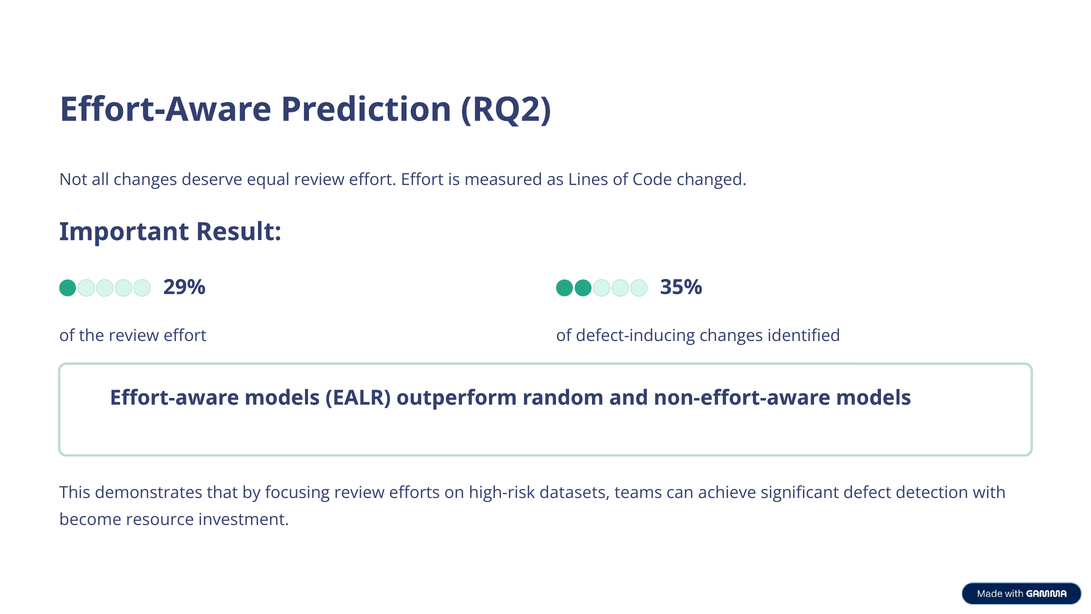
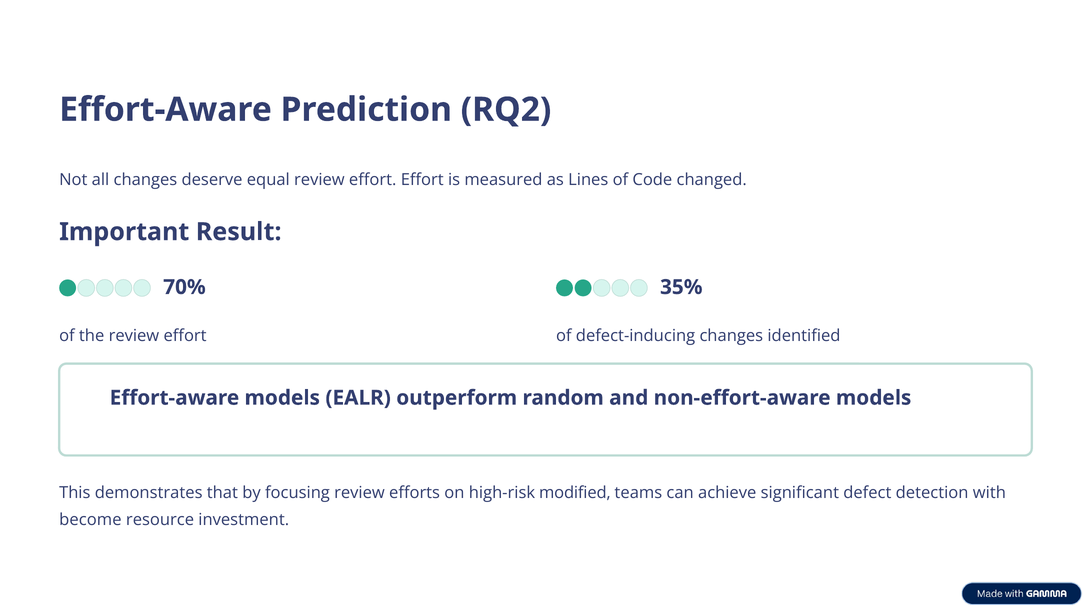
29%: 29% -> 70%
datasets: datasets -> modified
